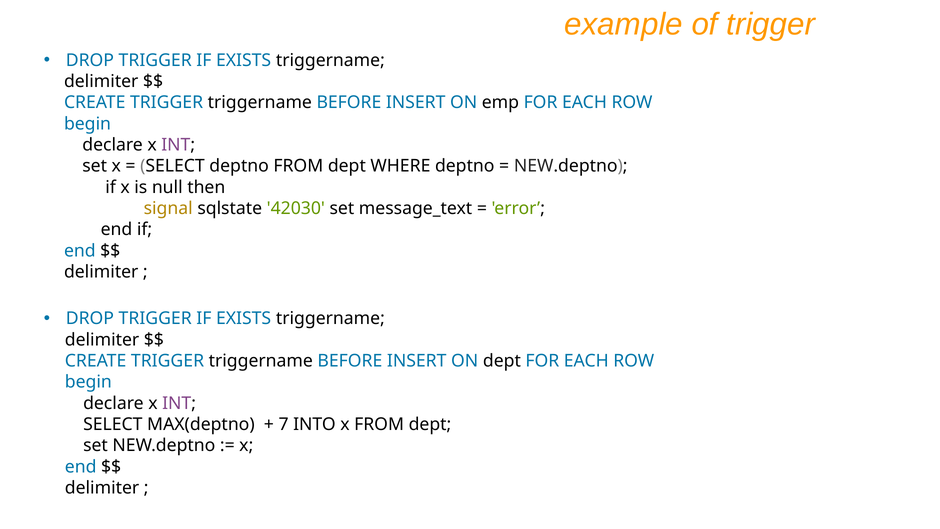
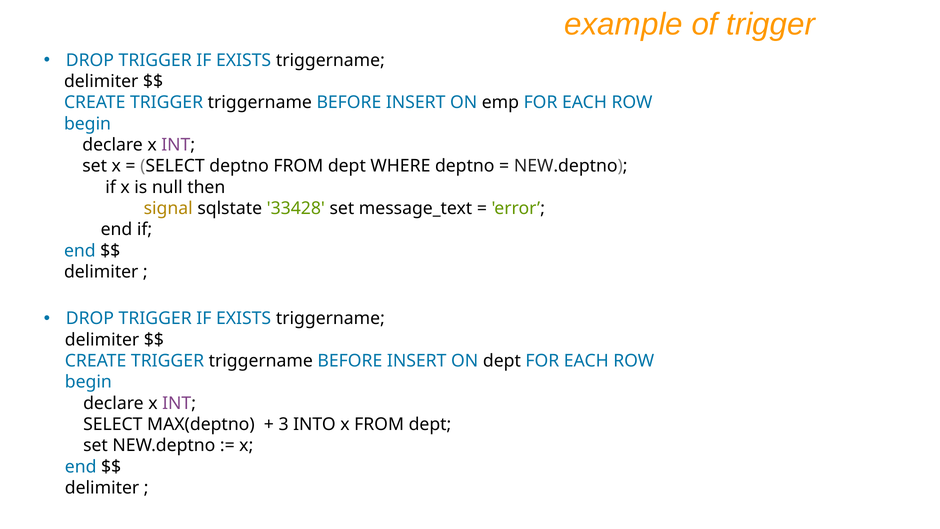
42030: 42030 -> 33428
7: 7 -> 3
